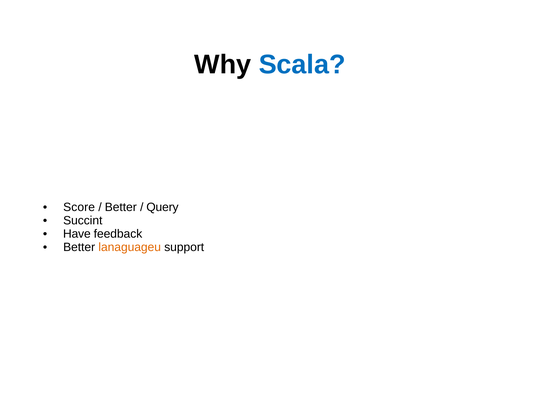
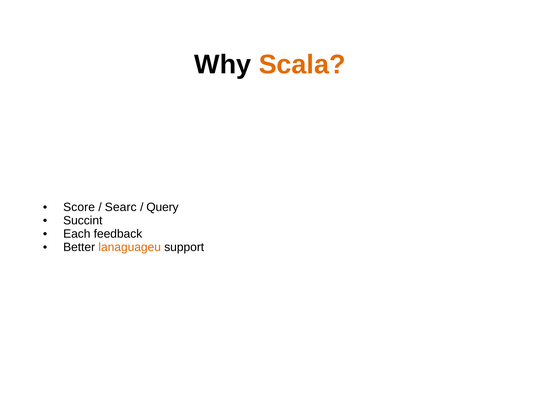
Scala colour: blue -> orange
Better at (121, 207): Better -> Searc
Have: Have -> Each
